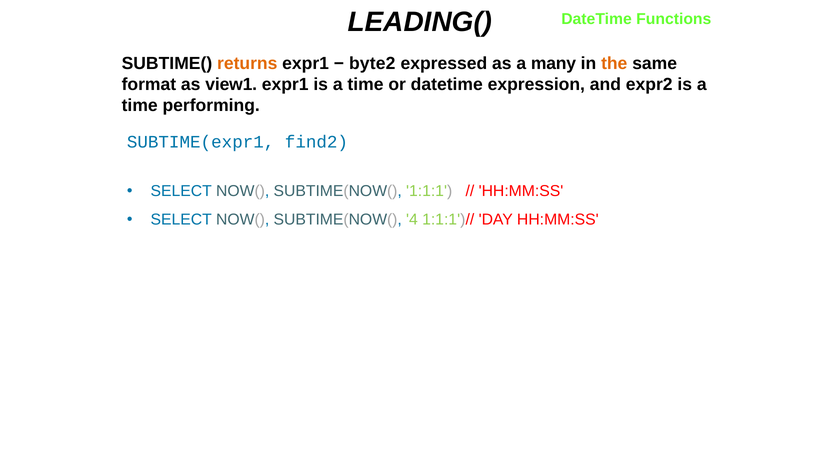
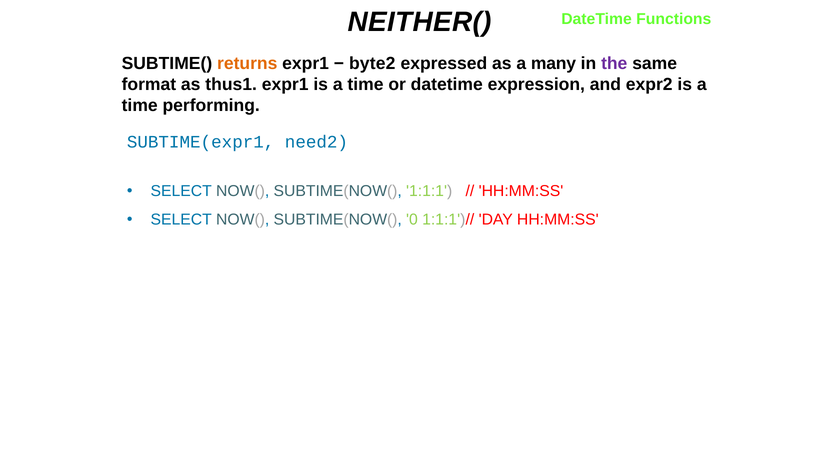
LEADING(: LEADING( -> NEITHER(
the colour: orange -> purple
view1: view1 -> thus1
find2: find2 -> need2
4: 4 -> 0
